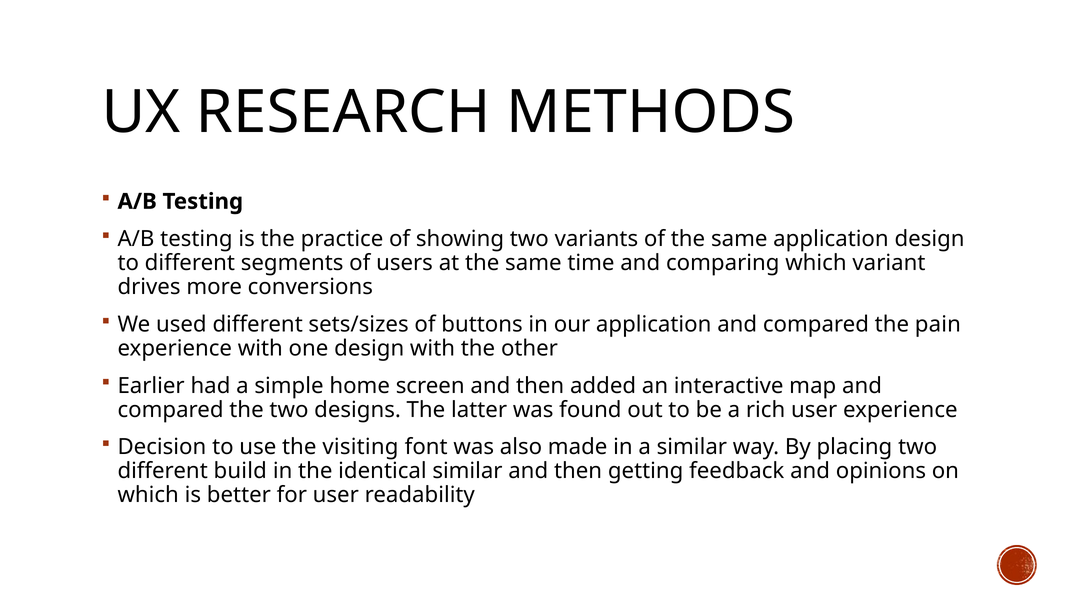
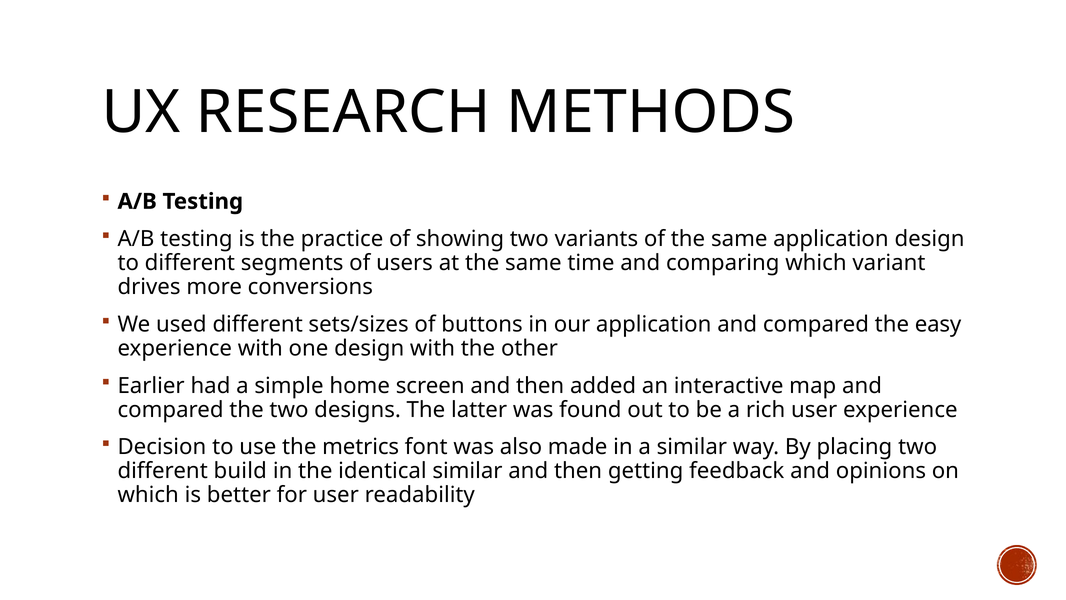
pain: pain -> easy
visiting: visiting -> metrics
